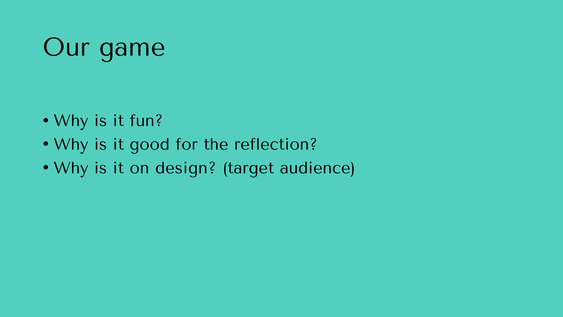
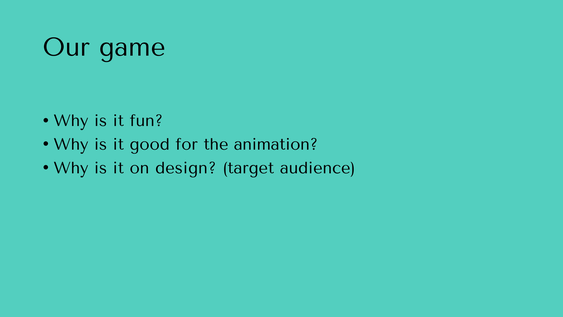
reflection: reflection -> animation
